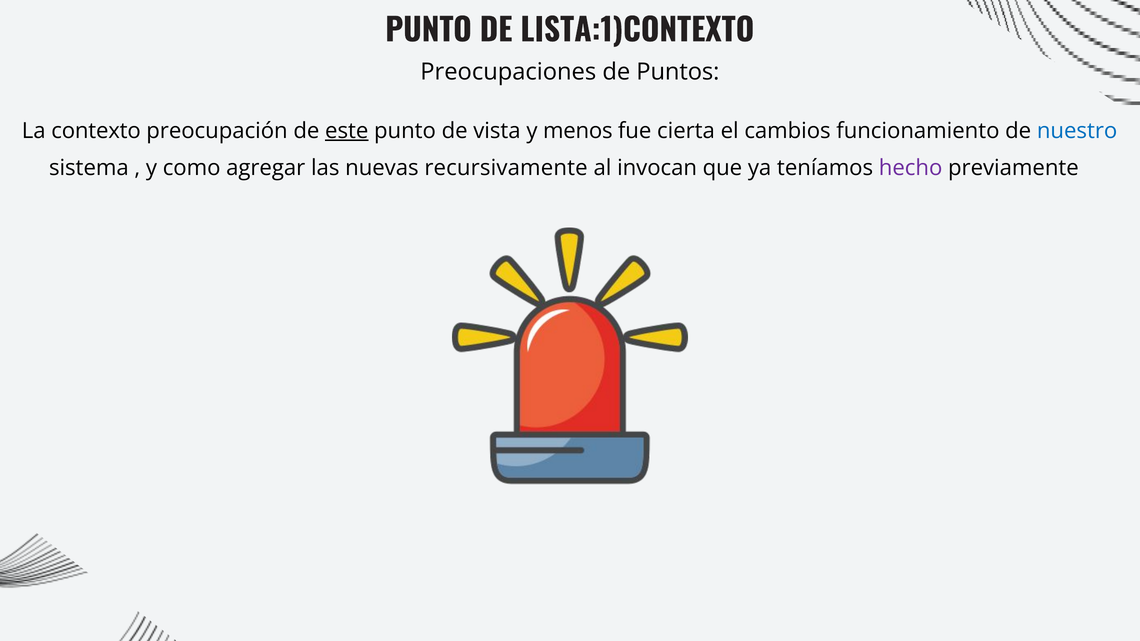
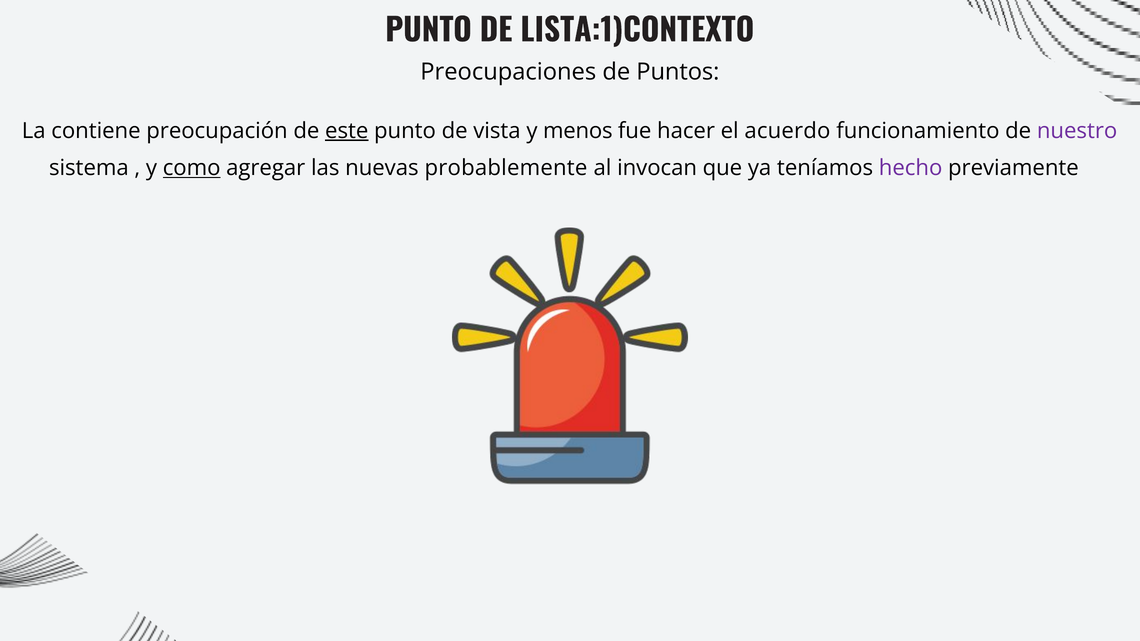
contexto: contexto -> contiene
cierta: cierta -> hacer
cambios: cambios -> acuerdo
nuestro colour: blue -> purple
como underline: none -> present
recursivamente: recursivamente -> probablemente
